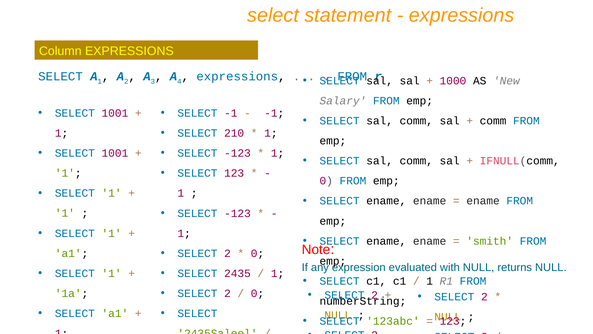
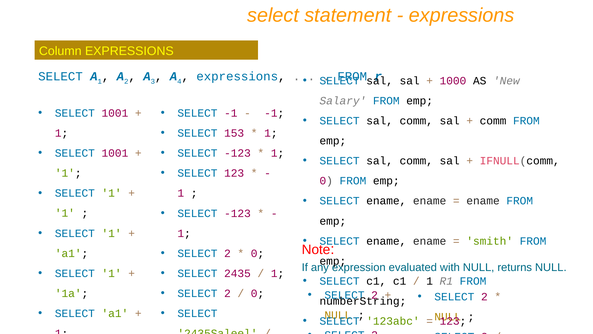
210: 210 -> 153
